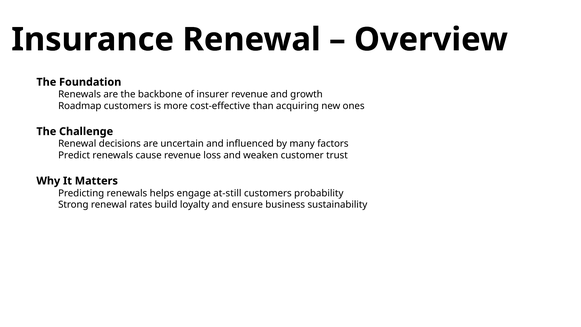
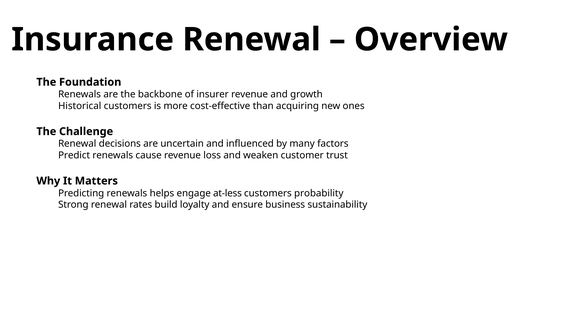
Roadmap: Roadmap -> Historical
at-still: at-still -> at-less
